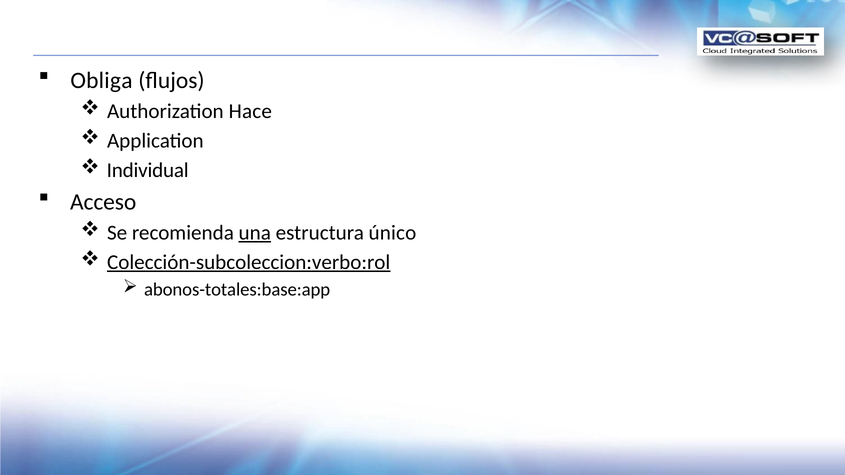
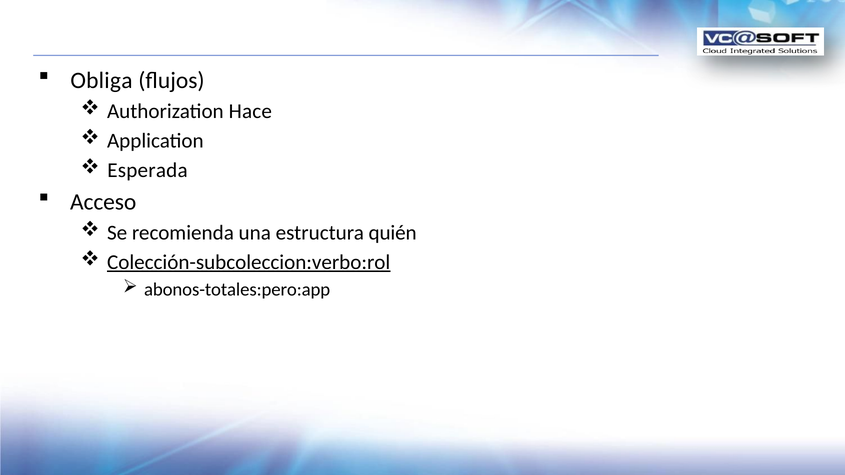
Individual: Individual -> Esperada
una underline: present -> none
único: único -> quién
abonos-totales:base:app: abonos-totales:base:app -> abonos-totales:pero:app
